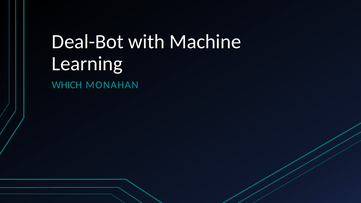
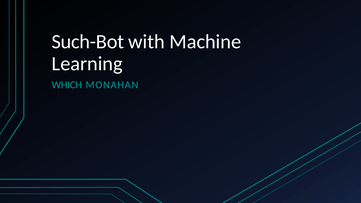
Deal-Bot: Deal-Bot -> Such-Bot
